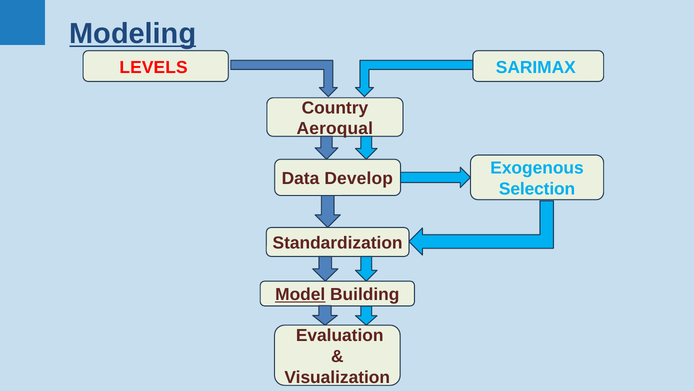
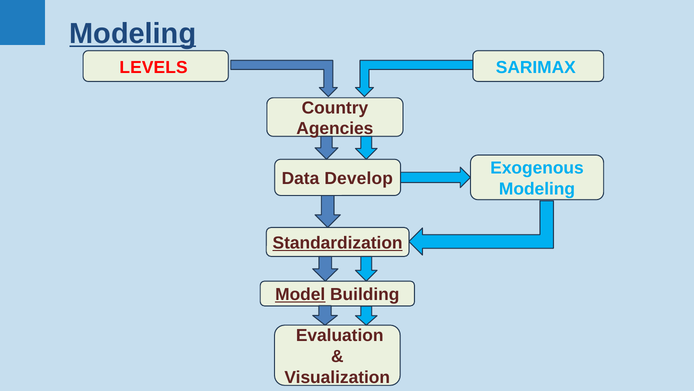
Aeroqual: Aeroqual -> Agencies
Selection at (537, 189): Selection -> Modeling
Standardization underline: none -> present
